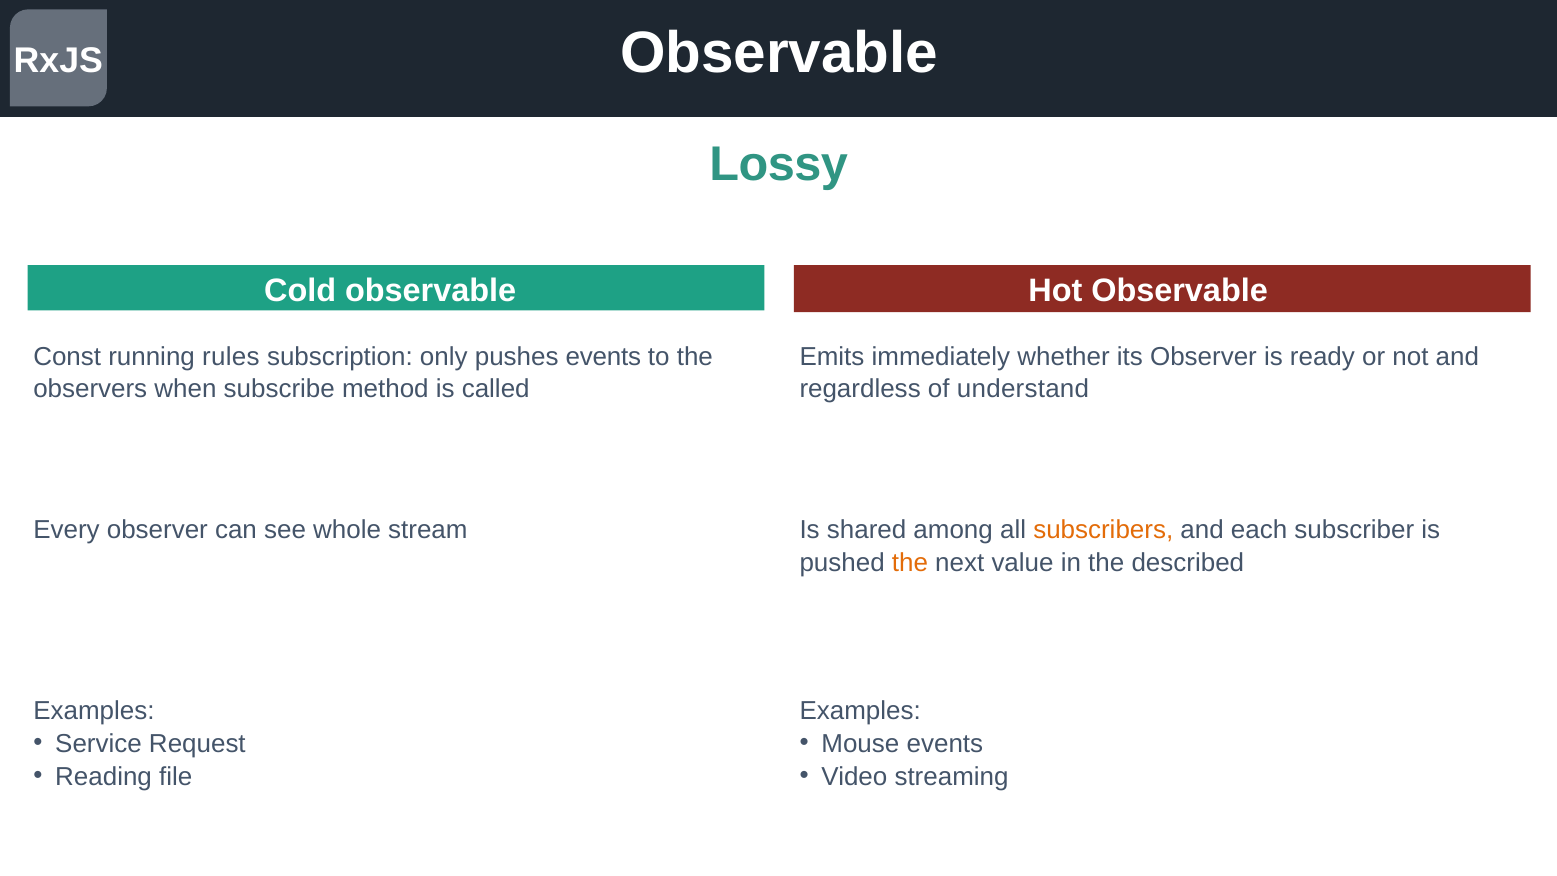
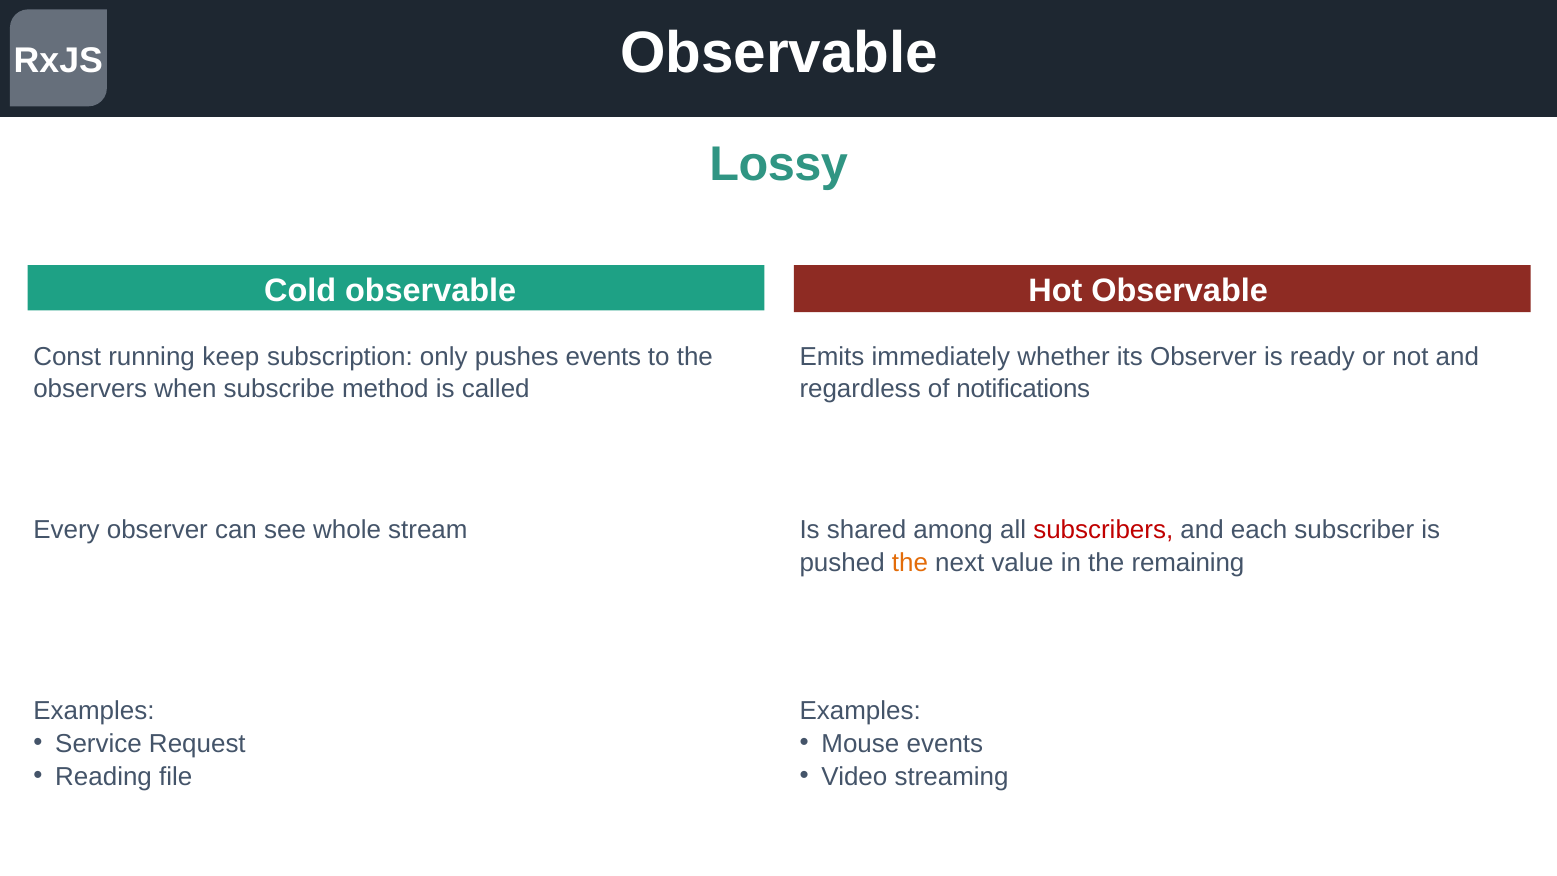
rules: rules -> keep
understand: understand -> notifications
subscribers colour: orange -> red
described: described -> remaining
